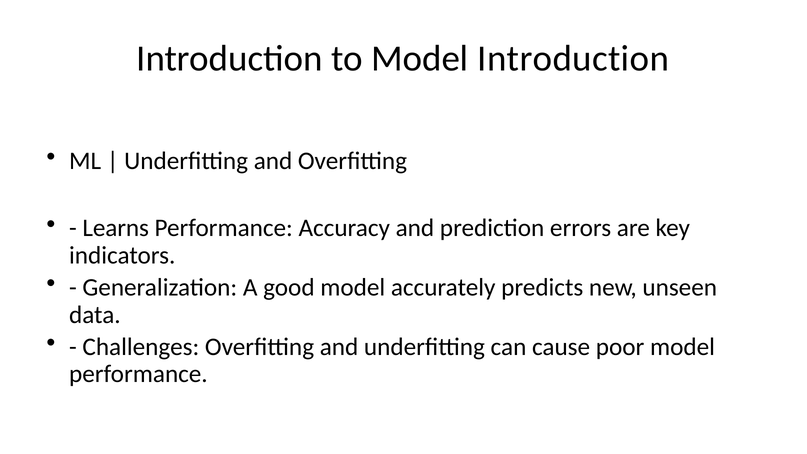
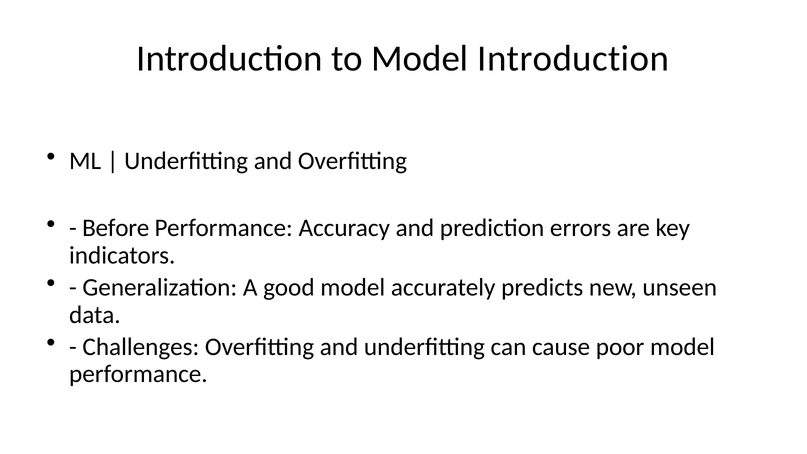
Learns: Learns -> Before
